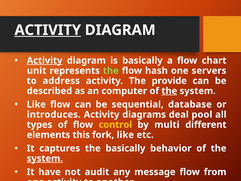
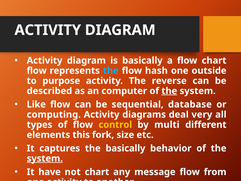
ACTIVITY at (48, 30) underline: present -> none
Activity at (45, 60) underline: present -> none
unit at (37, 71): unit -> flow
the at (111, 71) colour: light green -> light blue
servers: servers -> outside
address: address -> purpose
provide: provide -> reverse
introduces: introduces -> computing
pool: pool -> very
fork like: like -> size
not audit: audit -> chart
